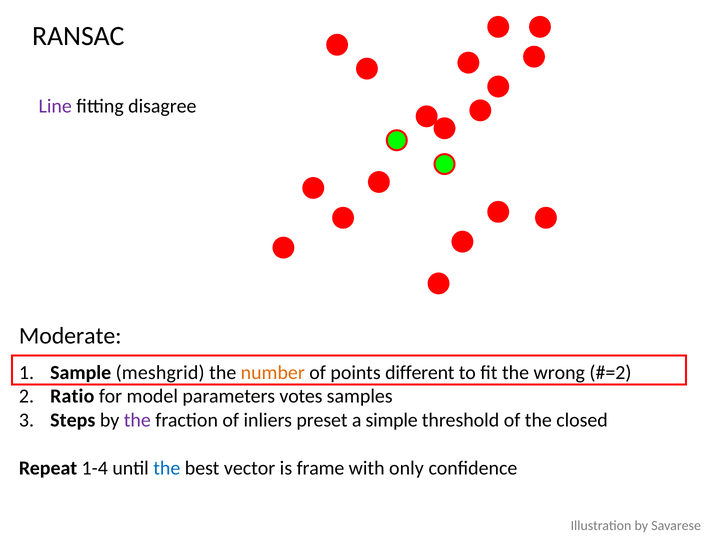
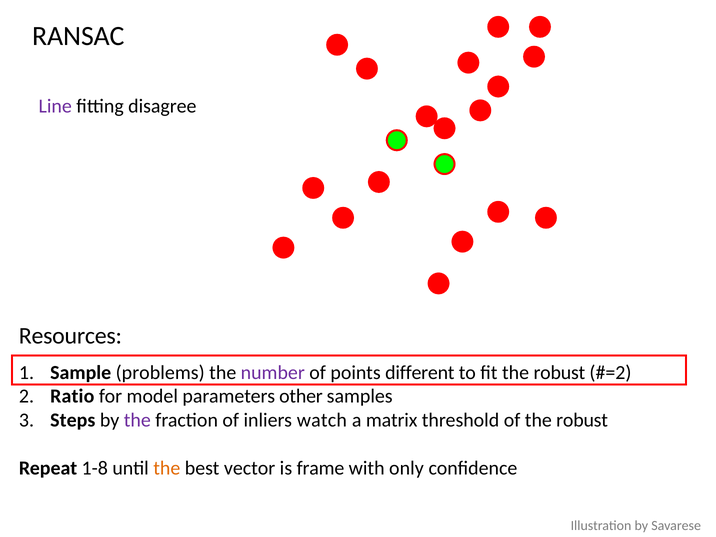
Moderate: Moderate -> Resources
meshgrid: meshgrid -> problems
number colour: orange -> purple
fit the wrong: wrong -> robust
votes: votes -> other
preset: preset -> watch
simple: simple -> matrix
of the closed: closed -> robust
1-4: 1-4 -> 1-8
the at (167, 468) colour: blue -> orange
